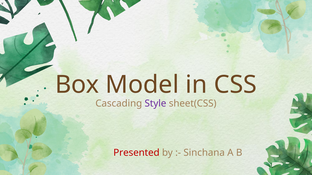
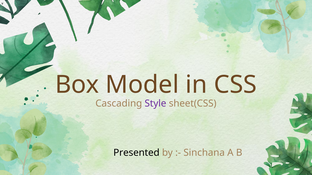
Presented colour: red -> black
